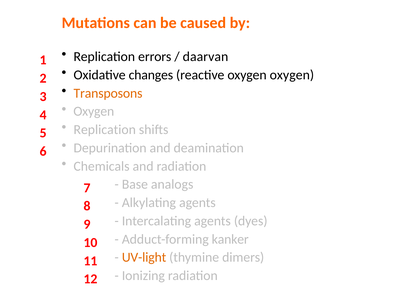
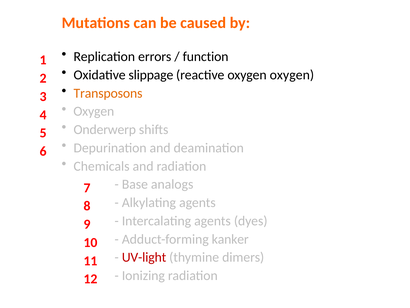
daarvan: daarvan -> function
changes: changes -> slippage
Replication at (105, 129): Replication -> Onderwerp
UV-light colour: orange -> red
